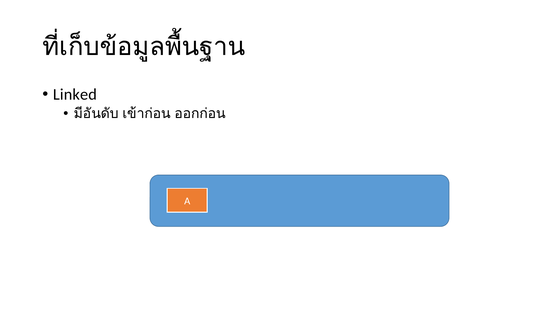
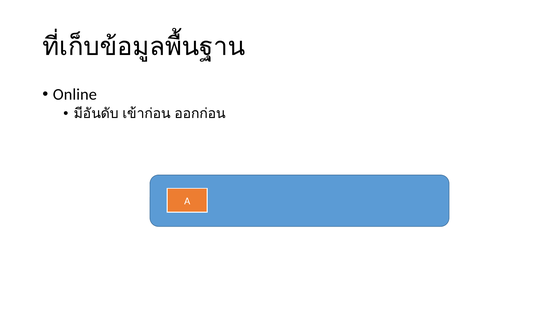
Linked: Linked -> Online
